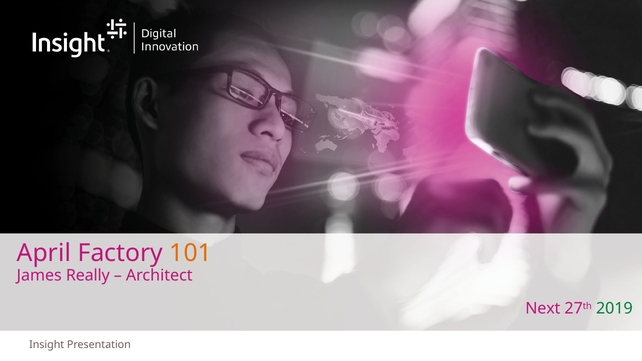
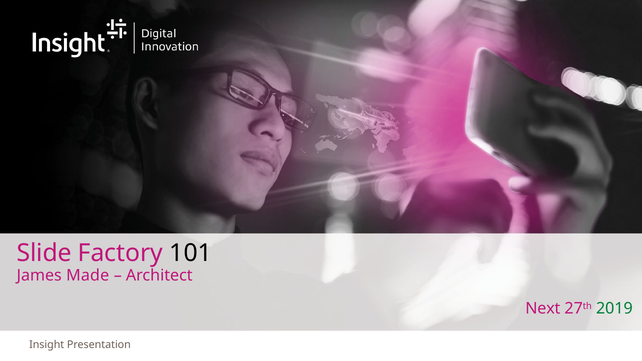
April: April -> Slide
101 colour: orange -> black
Really: Really -> Made
